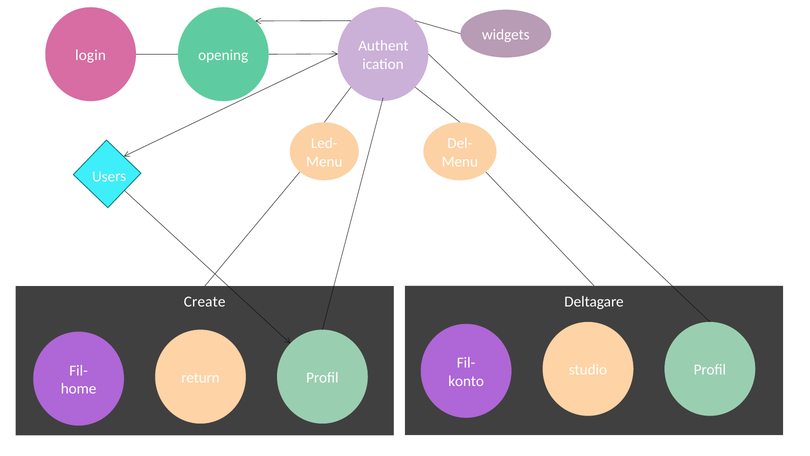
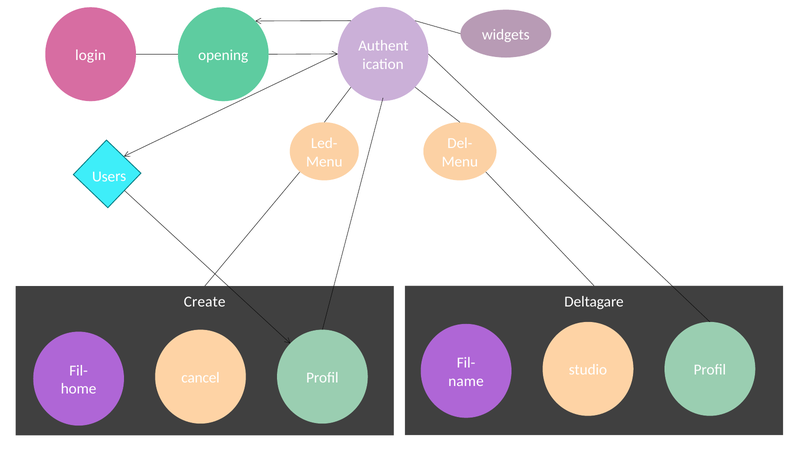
return: return -> cancel
konto: konto -> name
